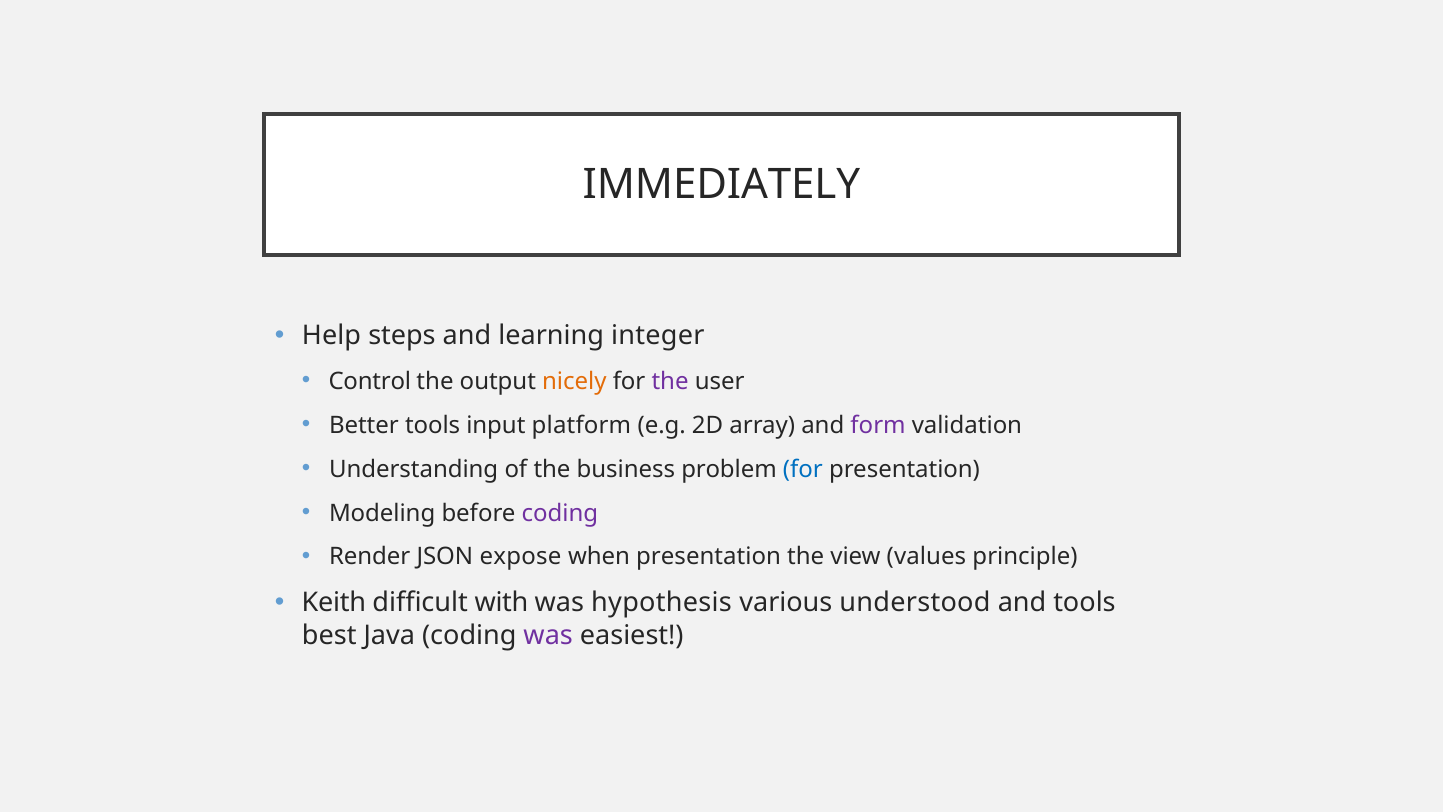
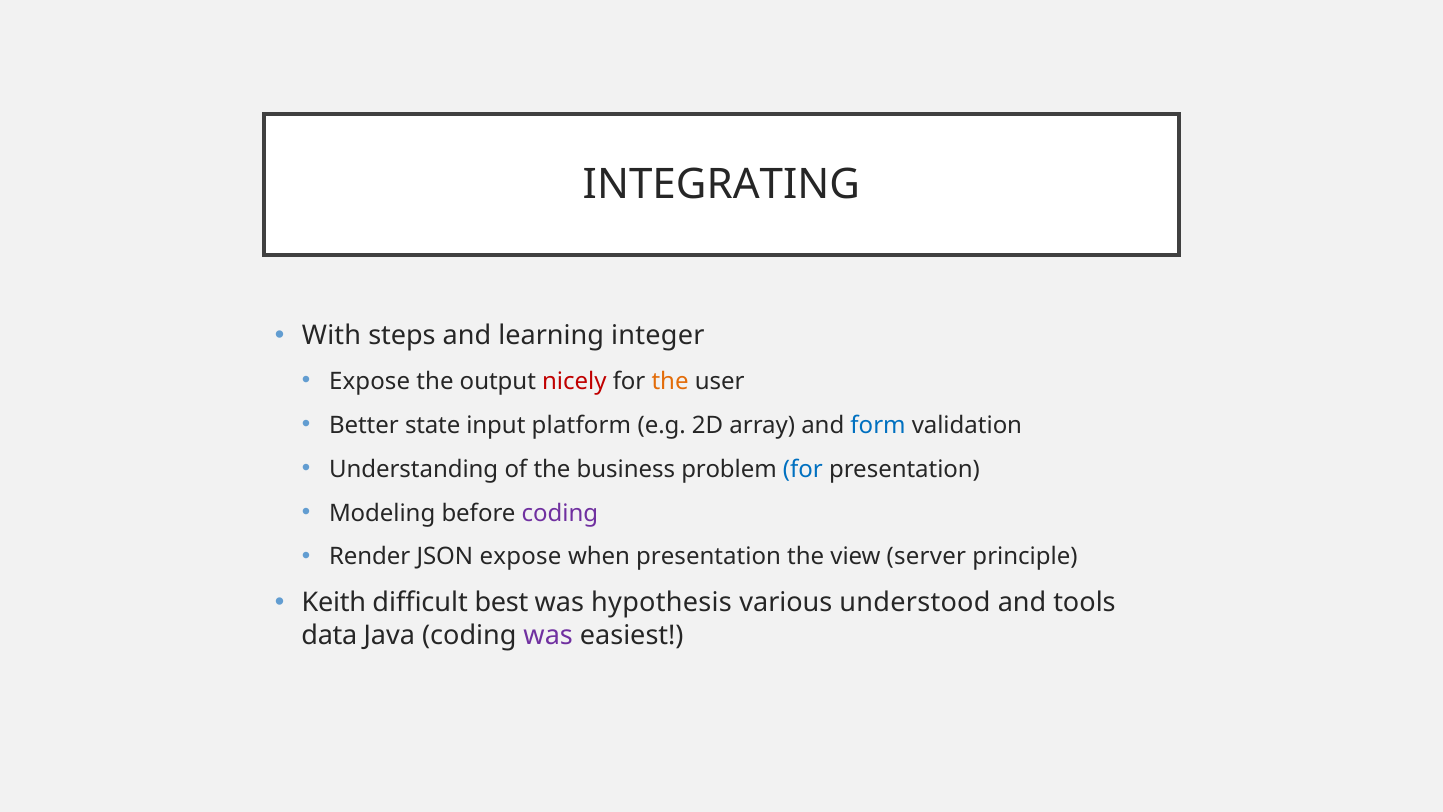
IMMEDIATELY: IMMEDIATELY -> INTEGRATING
Help: Help -> With
Control at (370, 381): Control -> Expose
nicely colour: orange -> red
the at (670, 381) colour: purple -> orange
Better tools: tools -> state
form colour: purple -> blue
values: values -> server
with: with -> best
best: best -> data
